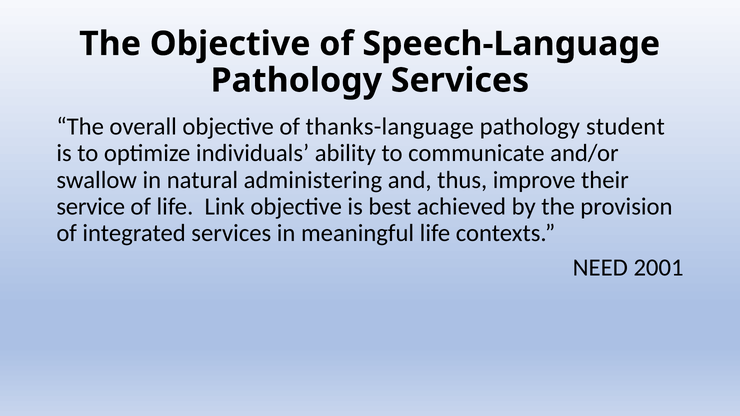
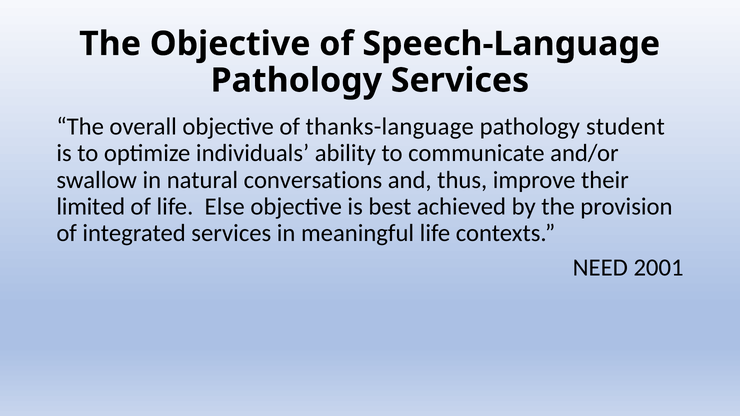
administering: administering -> conversations
service: service -> limited
Link: Link -> Else
